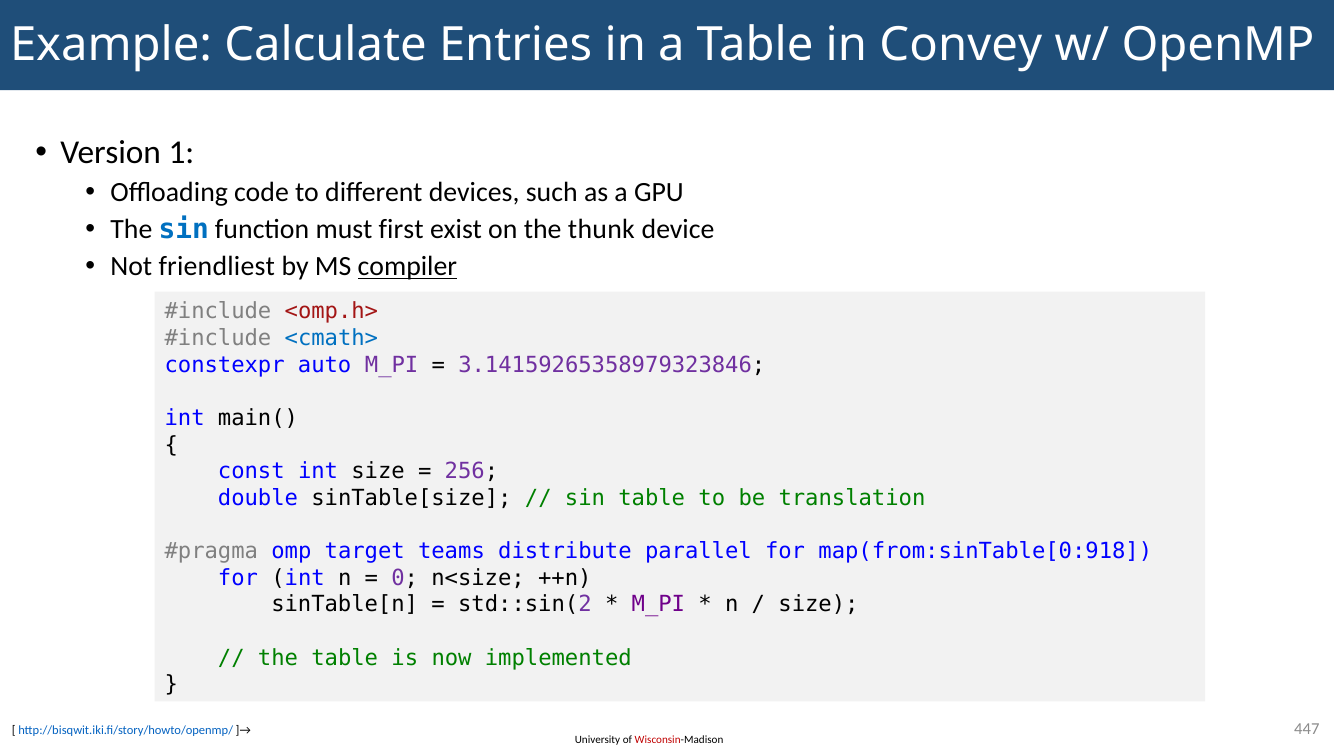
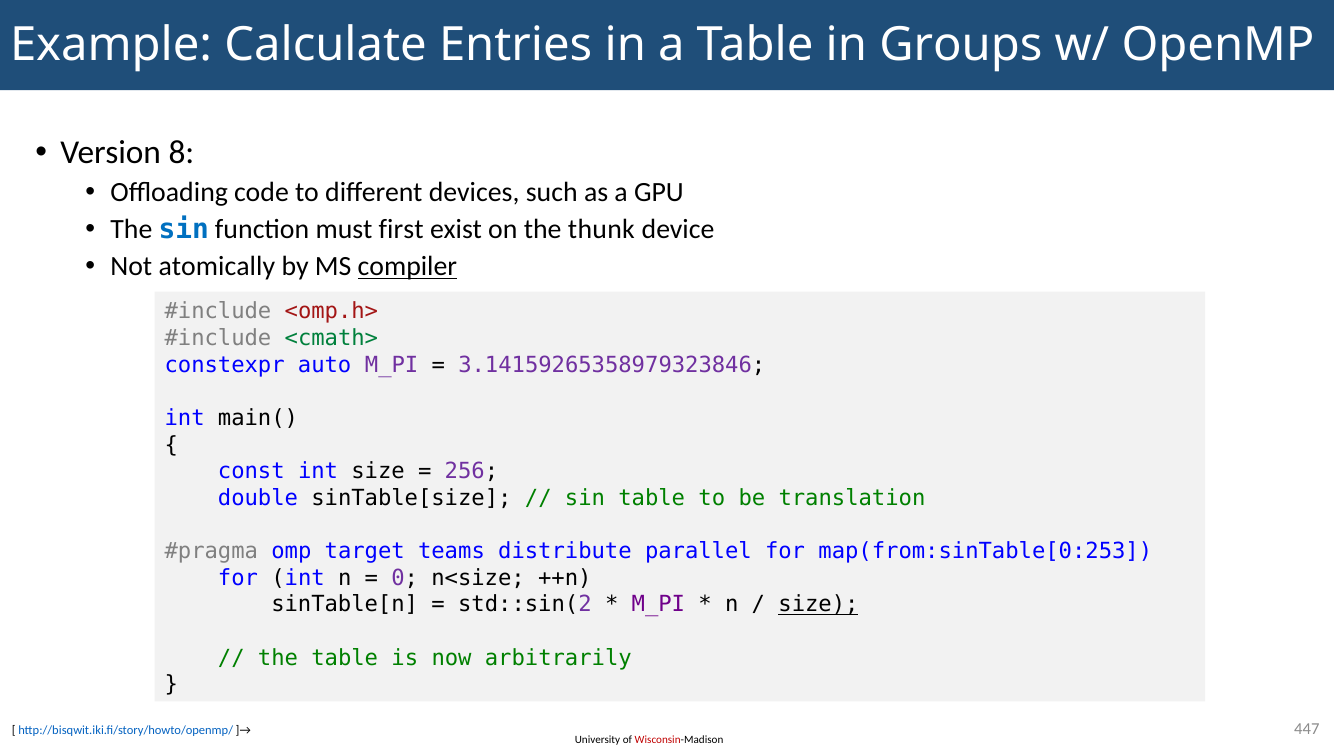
Convey: Convey -> Groups
1: 1 -> 8
friendliest: friendliest -> atomically
<cmath> colour: blue -> green
map(from:sinTable[0:918: map(from:sinTable[0:918 -> map(from:sinTable[0:253
size at (818, 605) underline: none -> present
implemented: implemented -> arbitrarily
